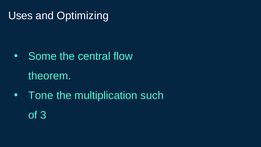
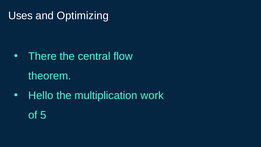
Some: Some -> There
Tone: Tone -> Hello
such: such -> work
3: 3 -> 5
